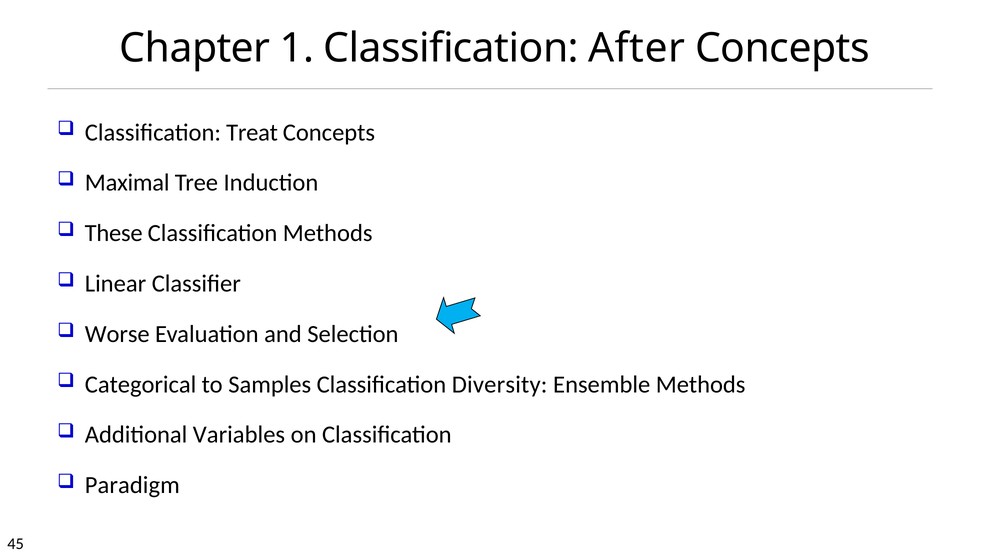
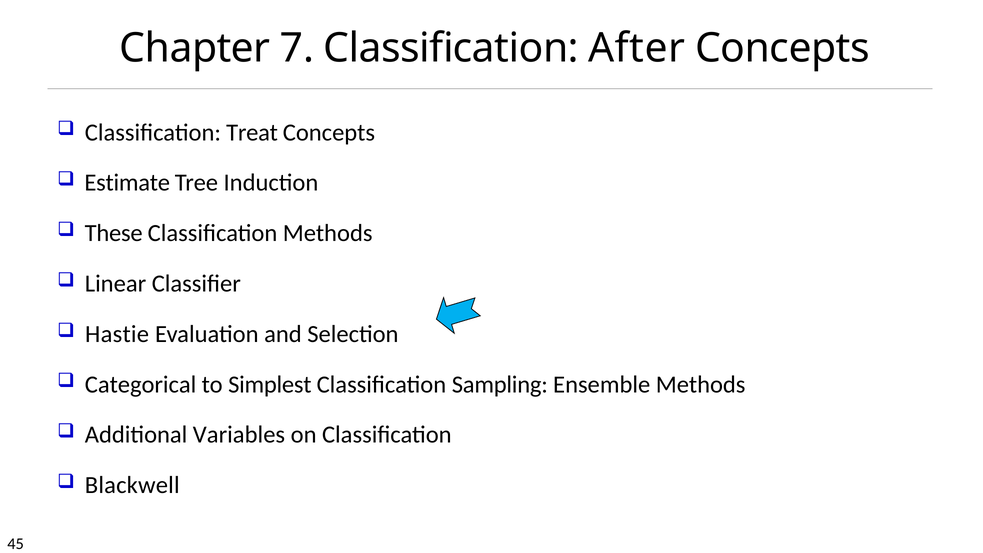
1: 1 -> 7
Maximal: Maximal -> Estimate
Worse: Worse -> Hastie
Samples: Samples -> Simplest
Diversity: Diversity -> Sampling
Paradigm: Paradigm -> Blackwell
